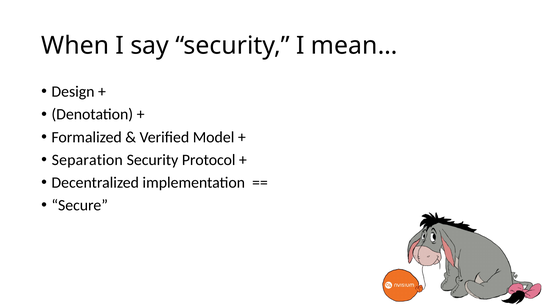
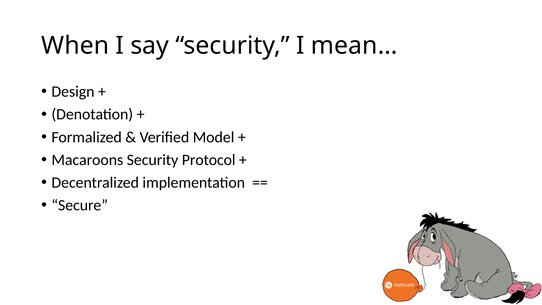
Separation: Separation -> Macaroons
